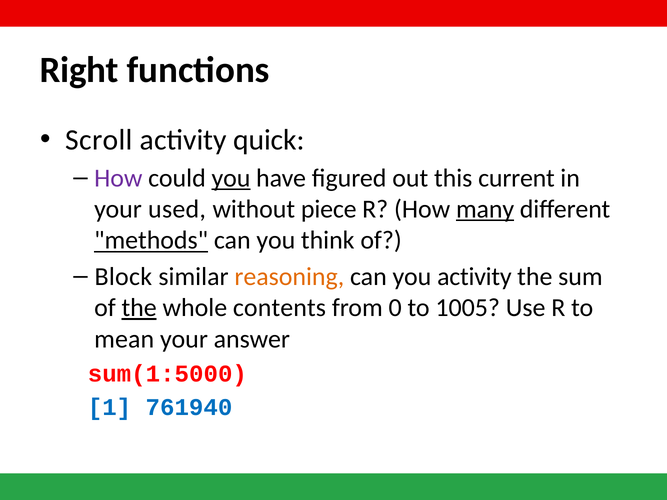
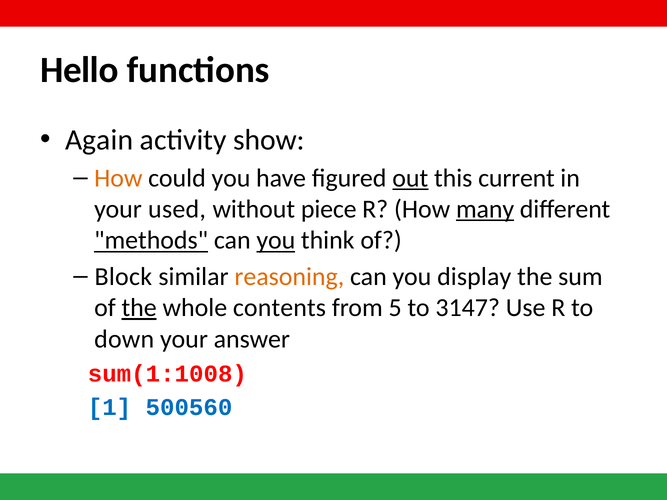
Right: Right -> Hello
Scroll: Scroll -> Again
quick: quick -> show
How at (118, 178) colour: purple -> orange
you at (231, 178) underline: present -> none
out underline: none -> present
you at (276, 241) underline: none -> present
you activity: activity -> display
0: 0 -> 5
1005: 1005 -> 3147
mean: mean -> down
sum(1:5000: sum(1:5000 -> sum(1:1008
761940: 761940 -> 500560
